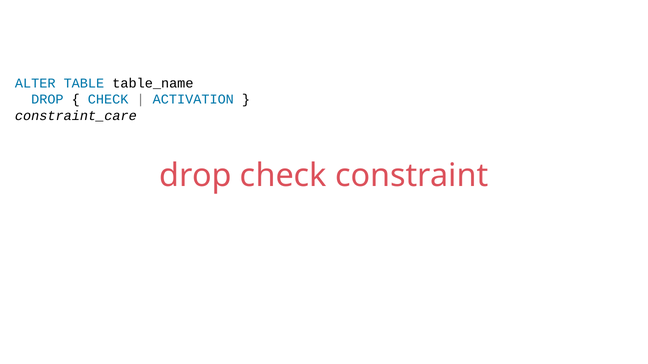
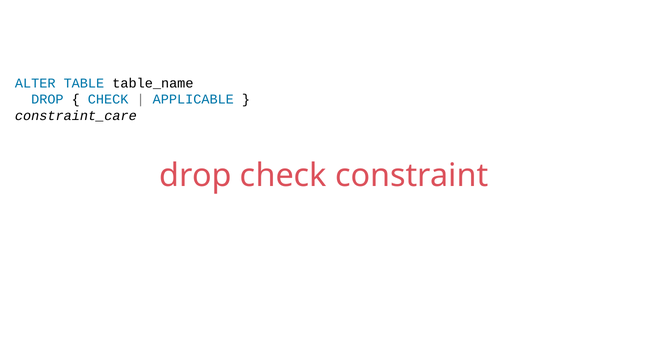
ACTIVATION: ACTIVATION -> APPLICABLE
